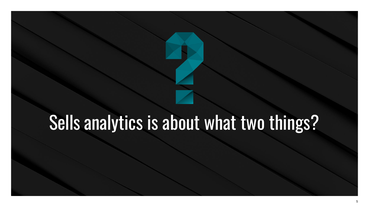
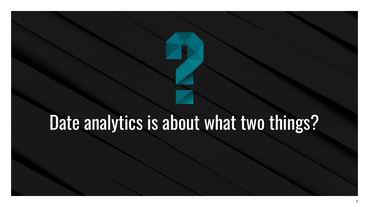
Sells: Sells -> Date
